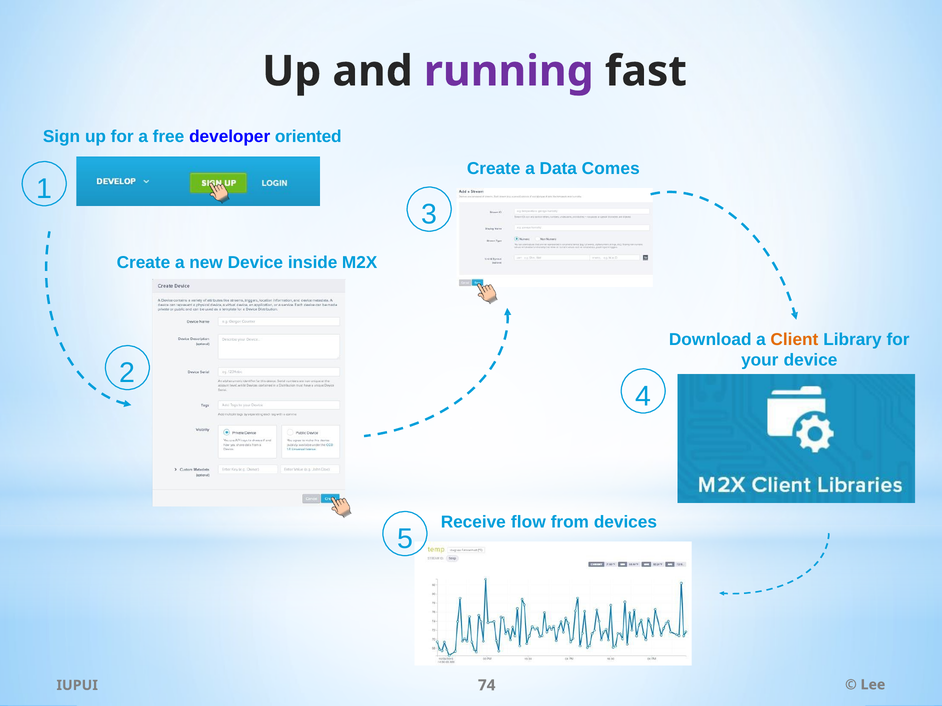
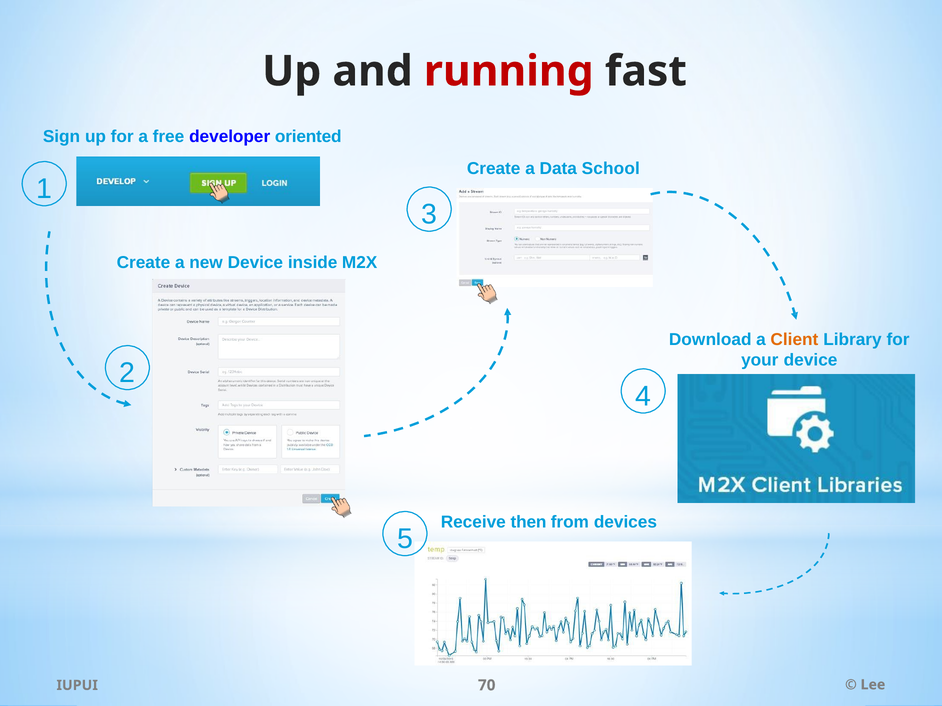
running colour: purple -> red
Comes: Comes -> School
flow: flow -> then
74: 74 -> 70
